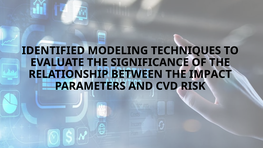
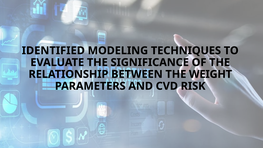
IMPACT: IMPACT -> WEIGHT
